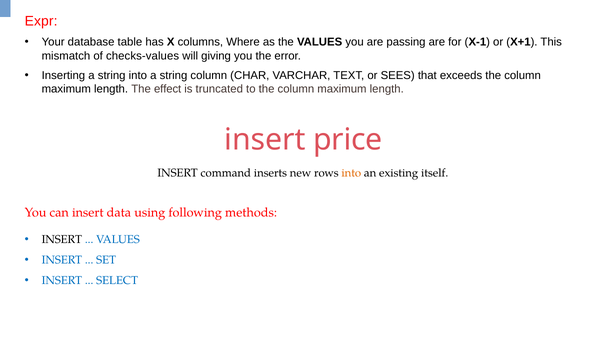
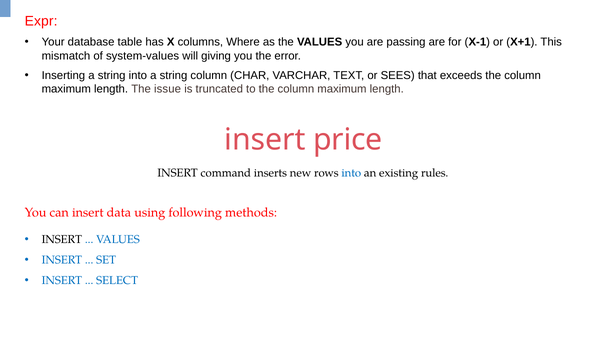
checks-values: checks-values -> system-values
effect: effect -> issue
into at (351, 173) colour: orange -> blue
itself: itself -> rules
